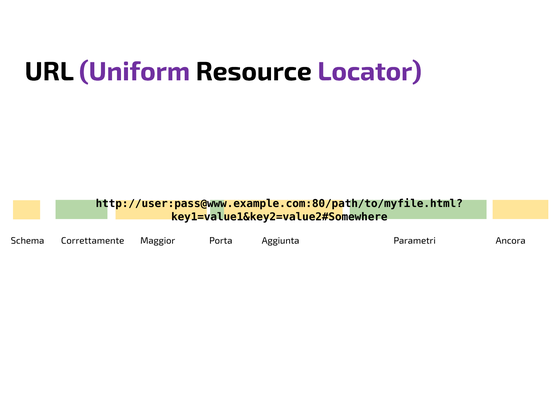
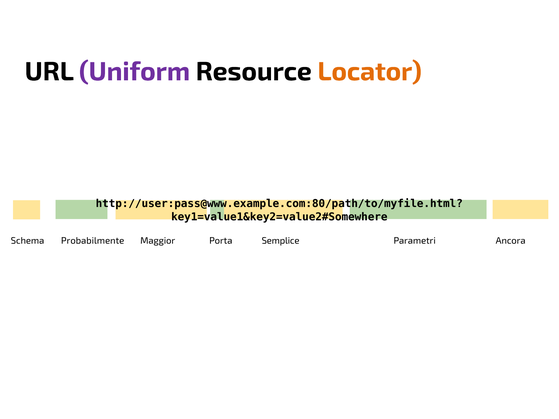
Locator colour: purple -> orange
Correttamente: Correttamente -> Probabilmente
Aggiunta: Aggiunta -> Semplice
